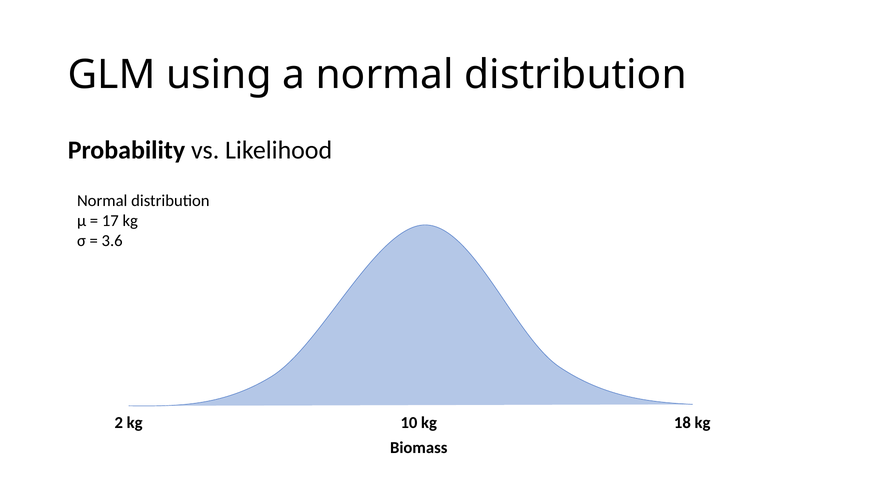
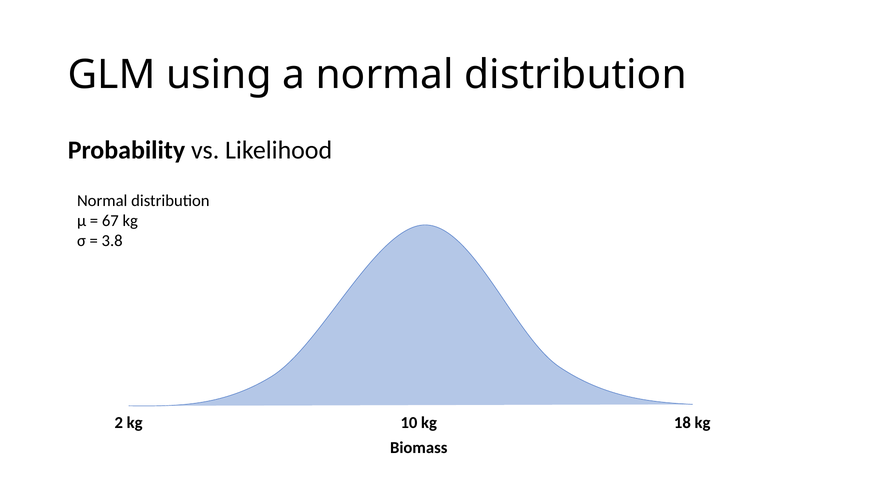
17: 17 -> 67
3.6: 3.6 -> 3.8
